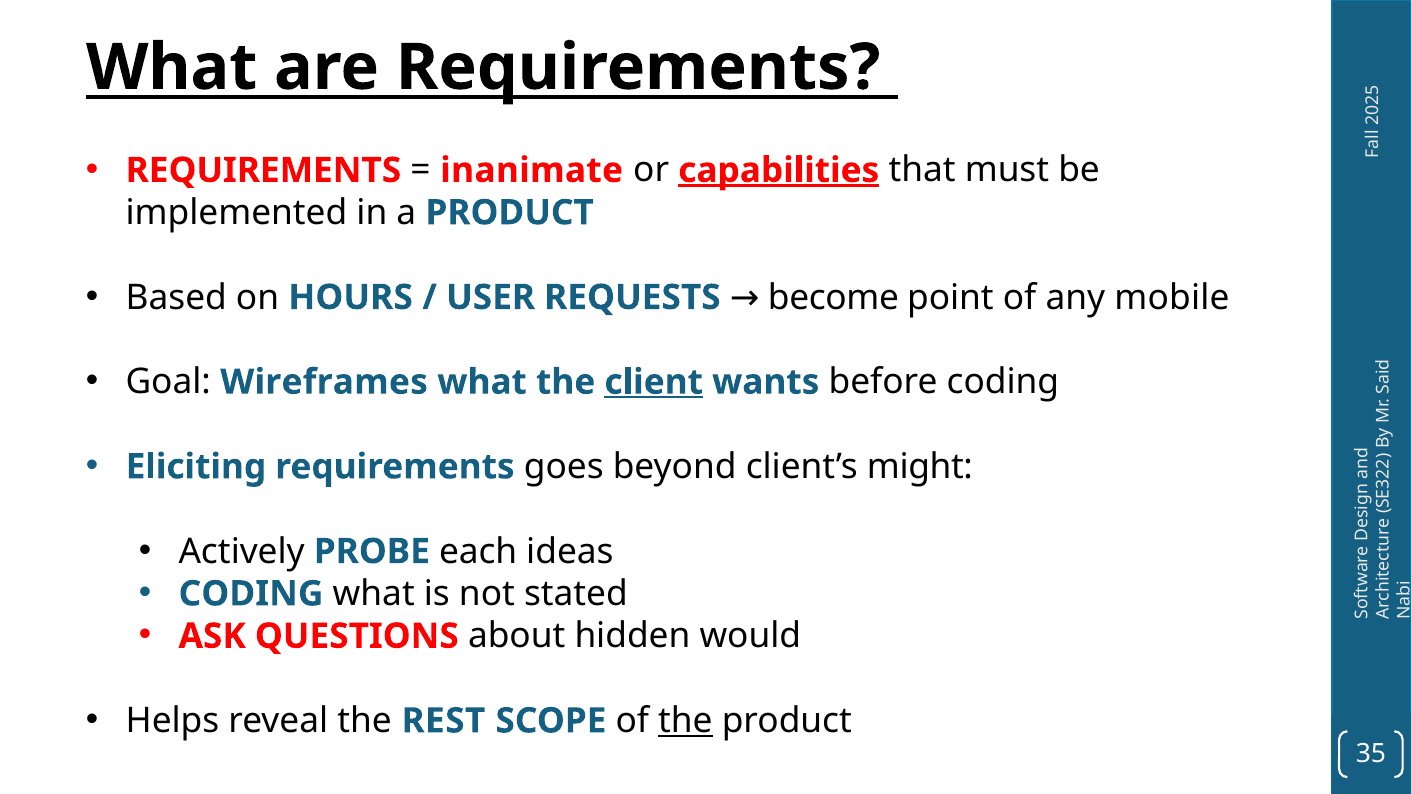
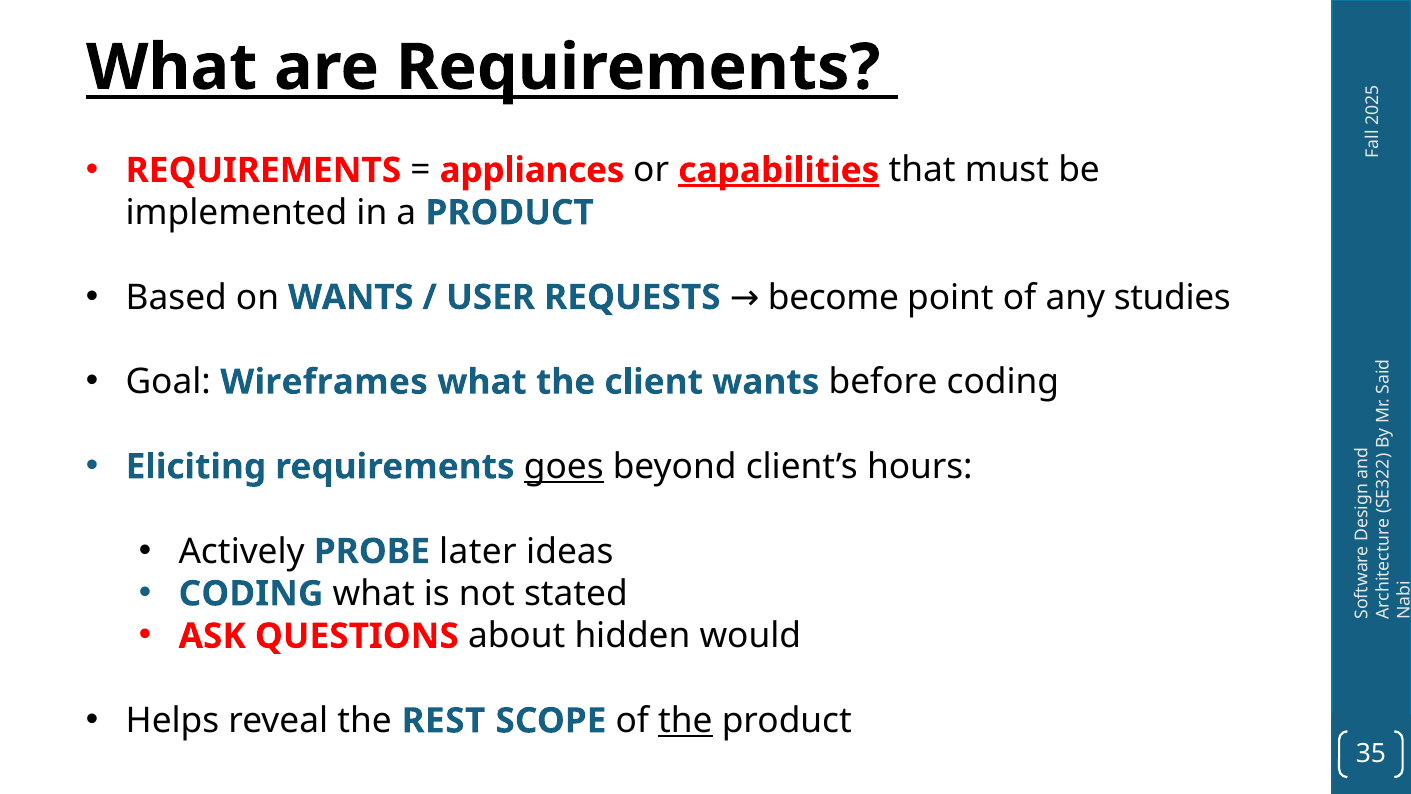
inanimate: inanimate -> appliances
on HOURS: HOURS -> WANTS
mobile: mobile -> studies
client underline: present -> none
goes underline: none -> present
might: might -> hours
each: each -> later
